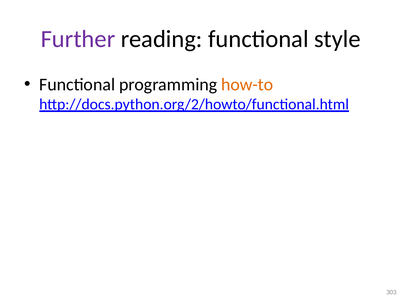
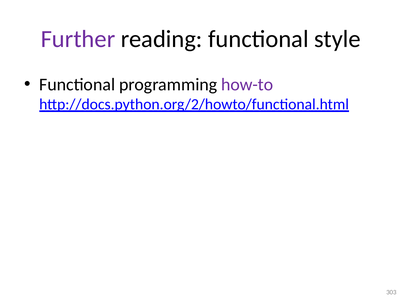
how-to colour: orange -> purple
